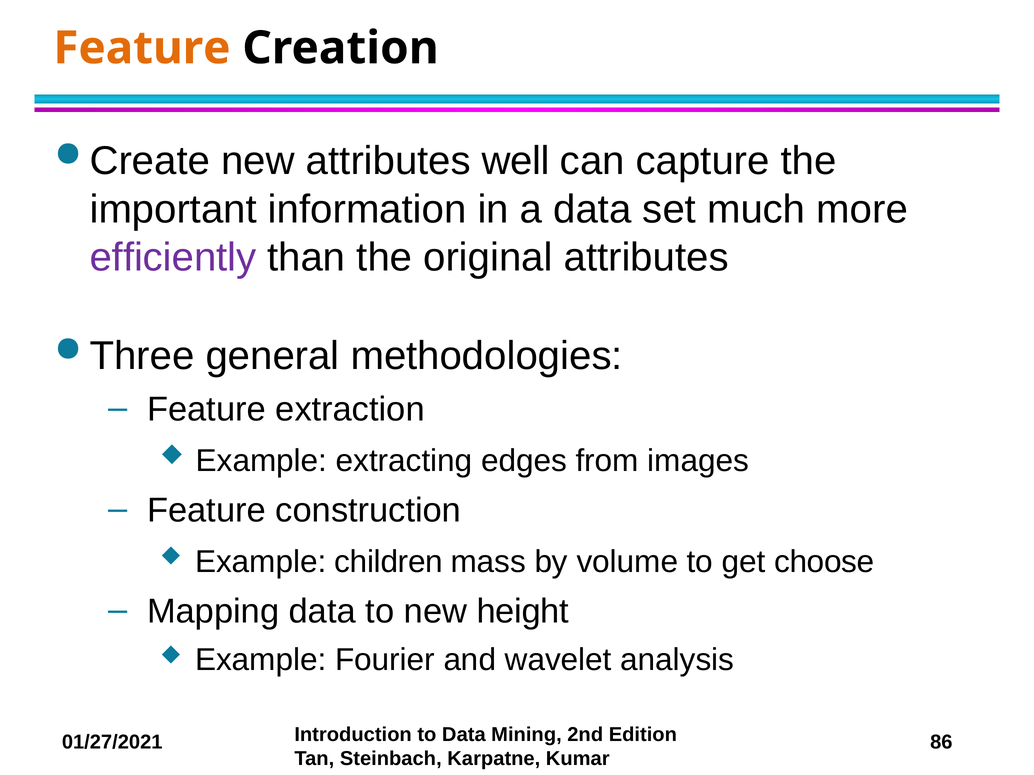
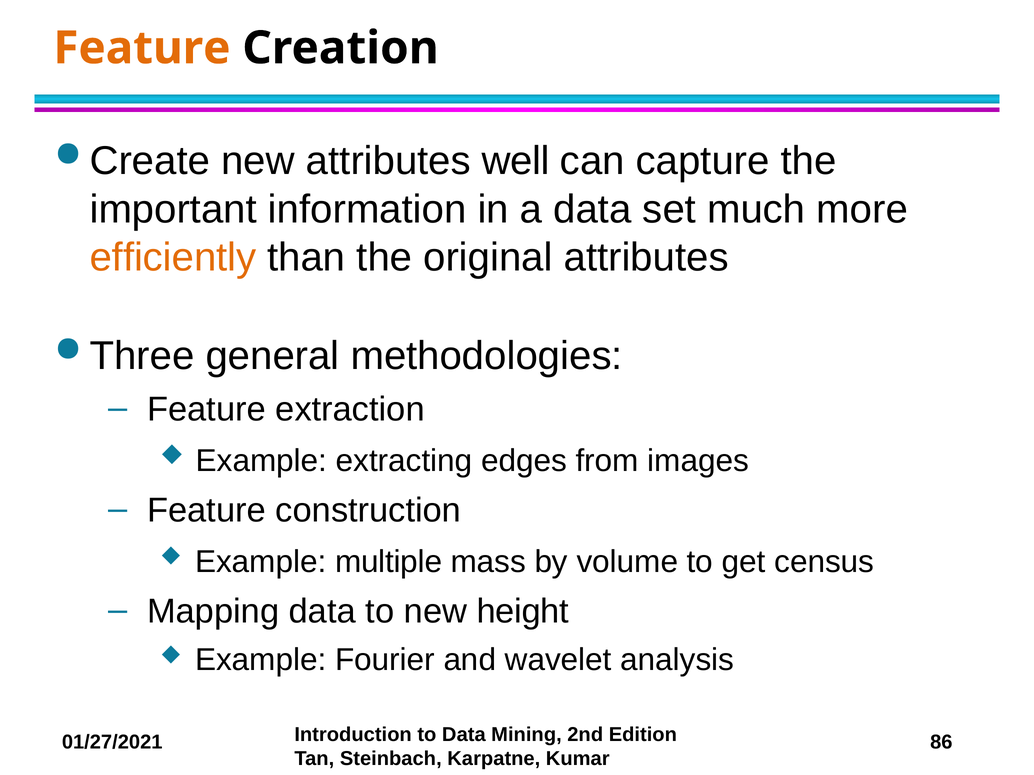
efficiently colour: purple -> orange
children: children -> multiple
choose: choose -> census
